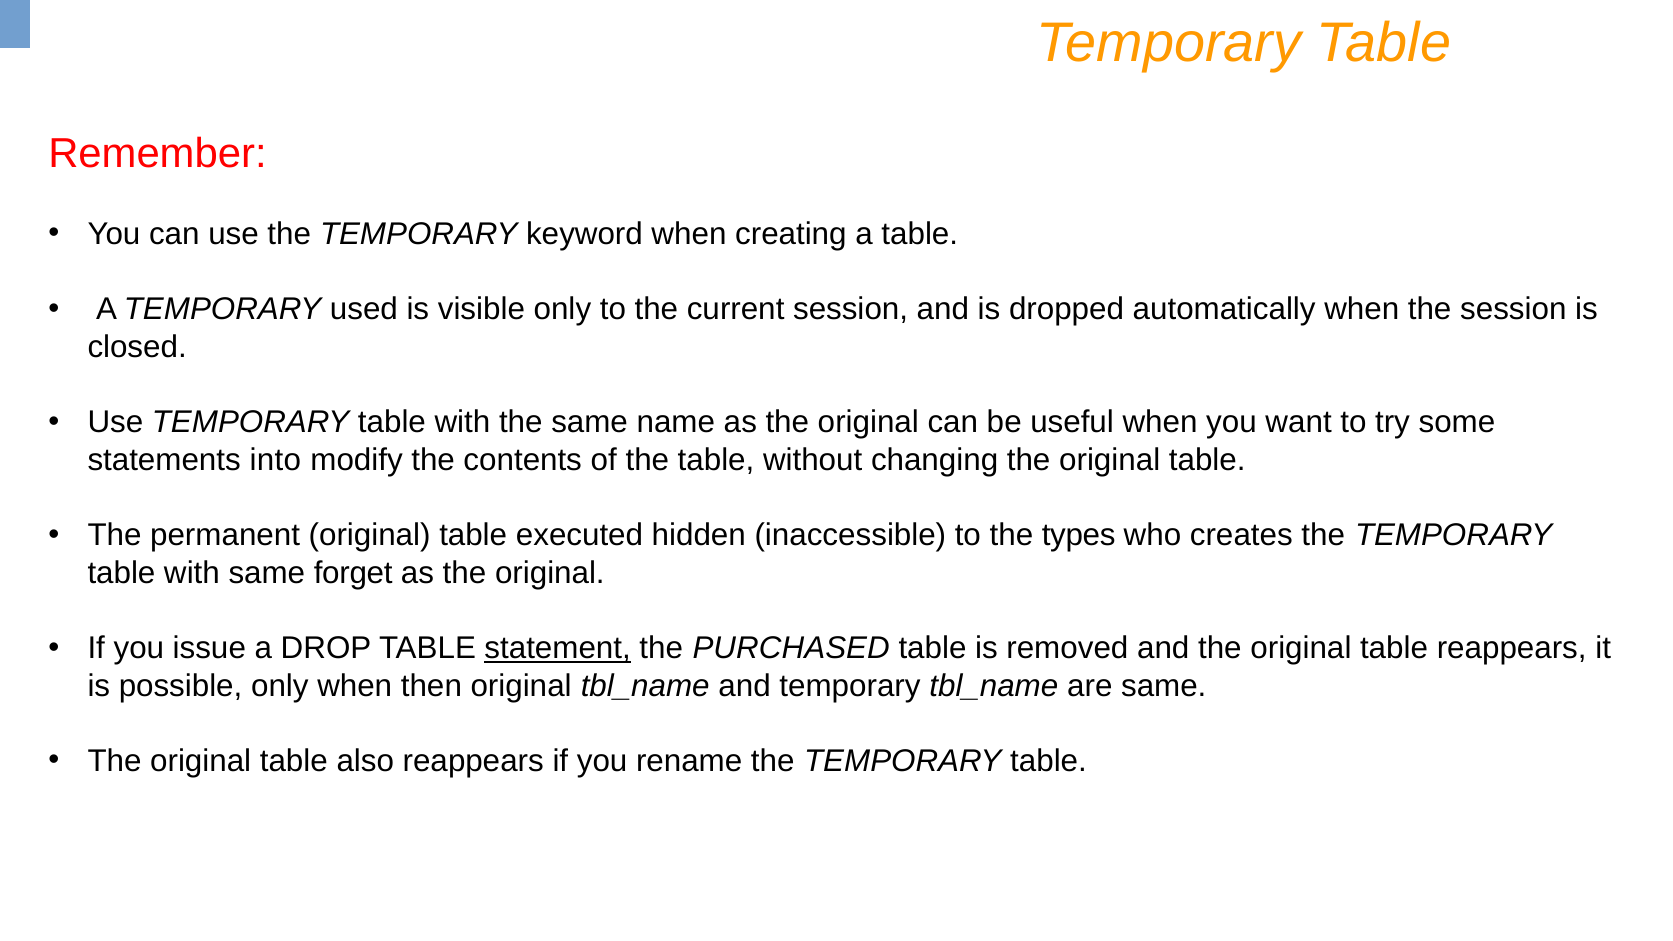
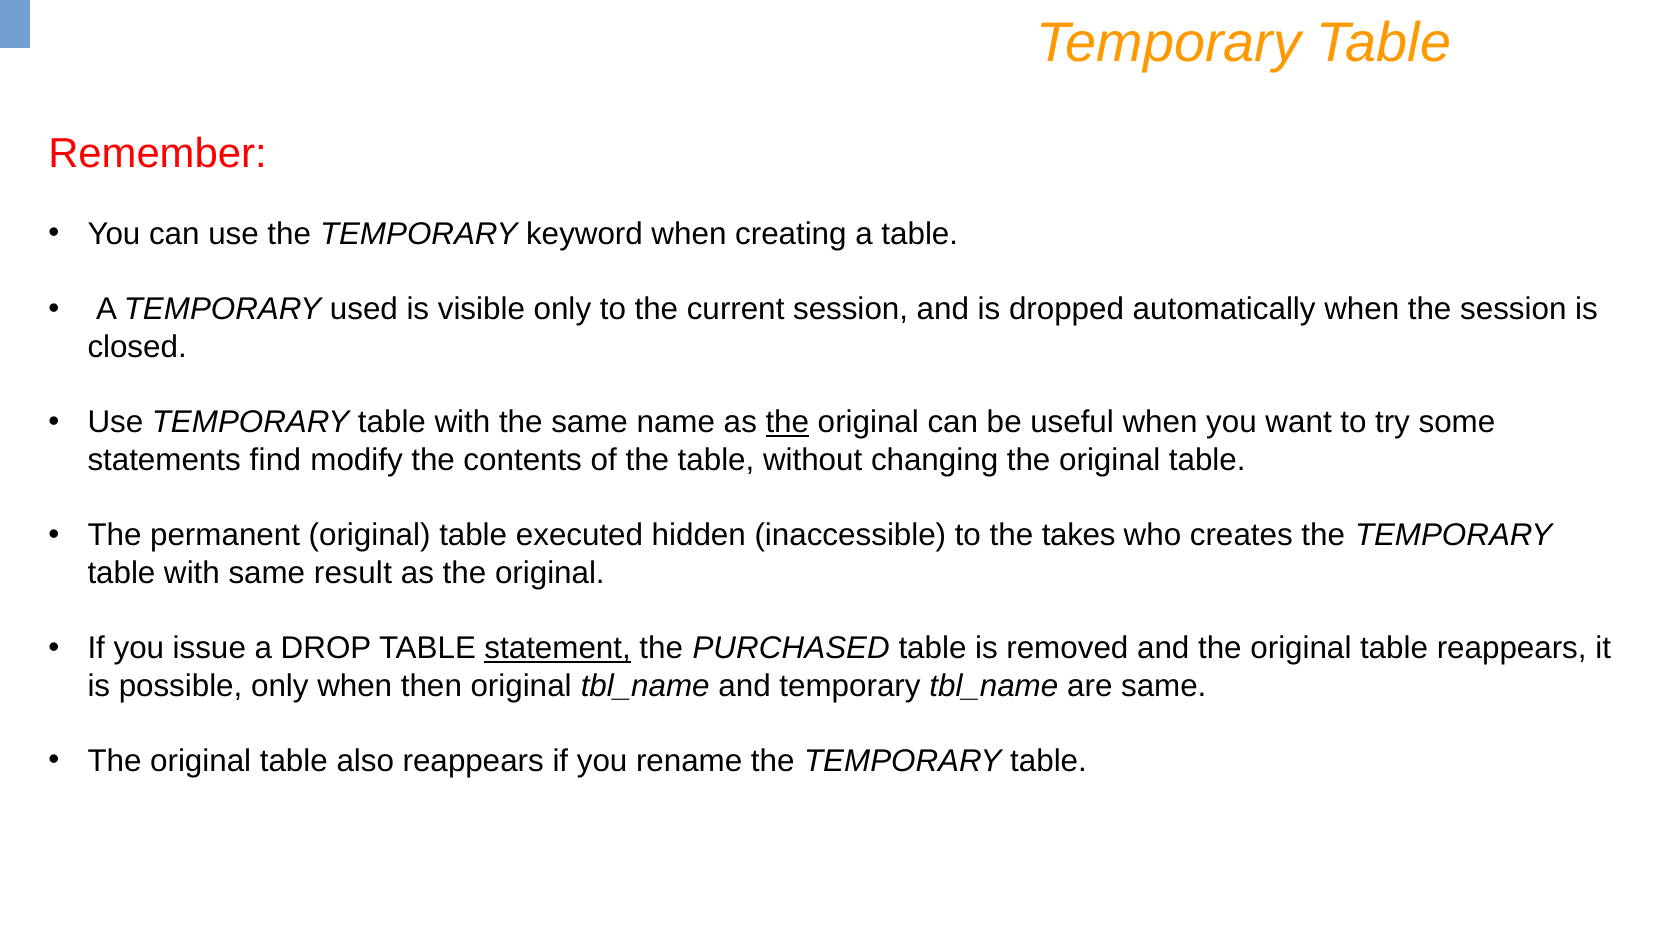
the at (787, 423) underline: none -> present
into: into -> find
types: types -> takes
forget: forget -> result
